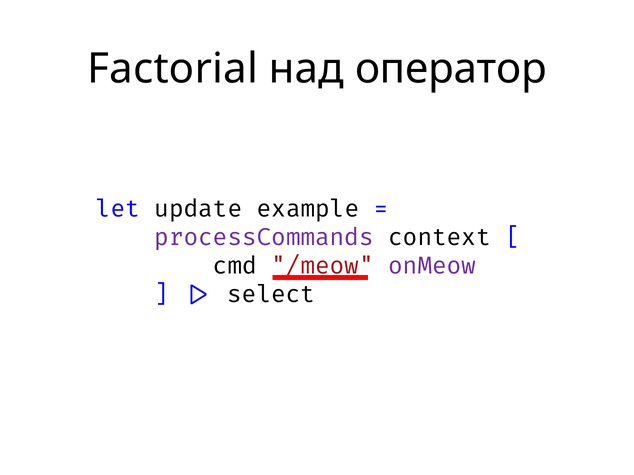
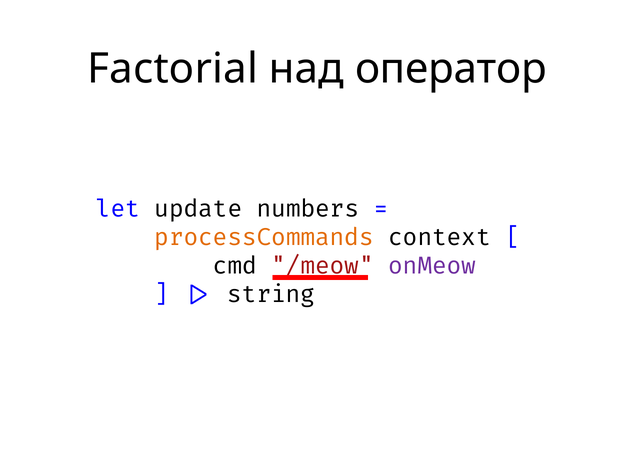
example: example -> numbers
processCommands colour: purple -> orange
select: select -> string
